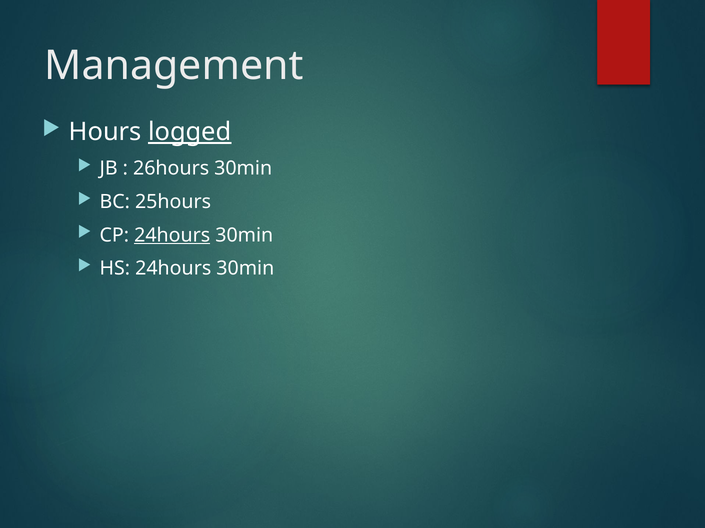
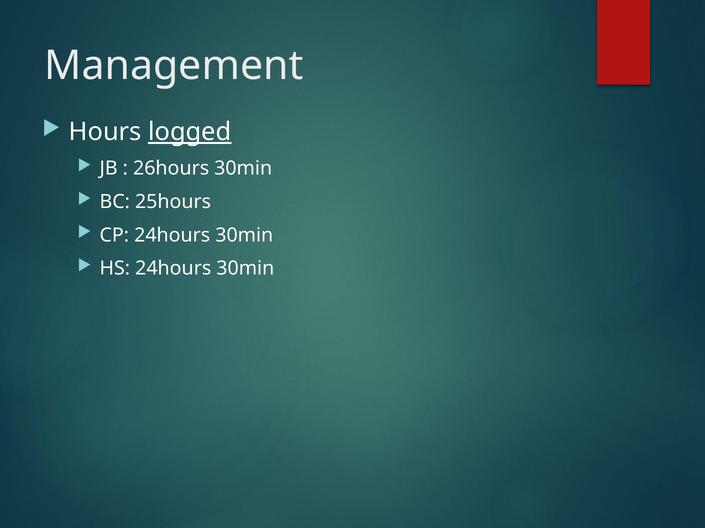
24hours at (172, 235) underline: present -> none
